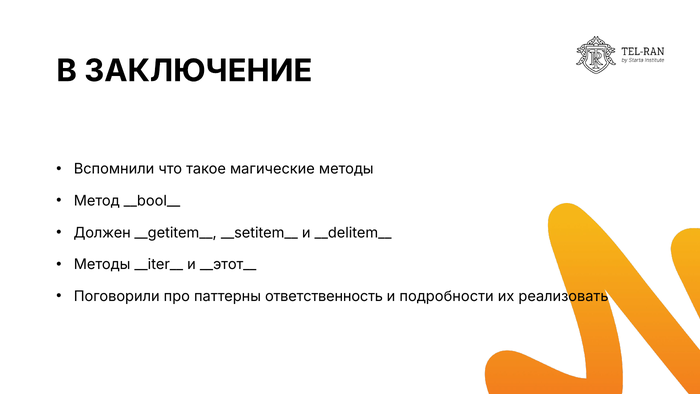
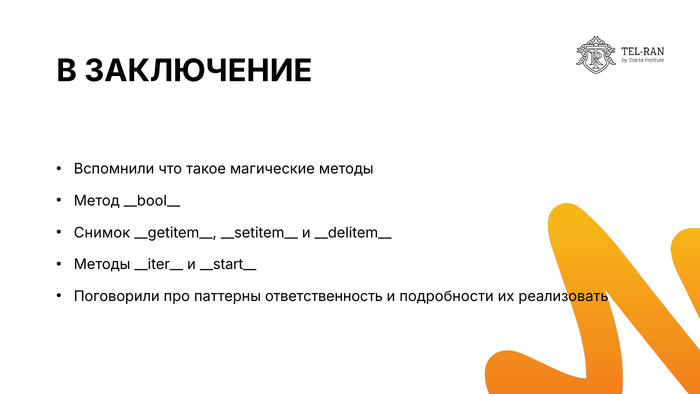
Должен: Должен -> Снимок
__этот__: __этот__ -> __start__
